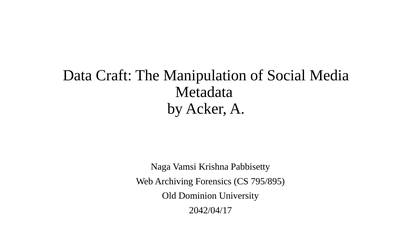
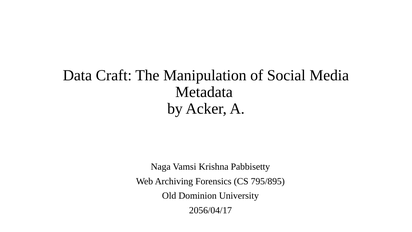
2042/04/17: 2042/04/17 -> 2056/04/17
